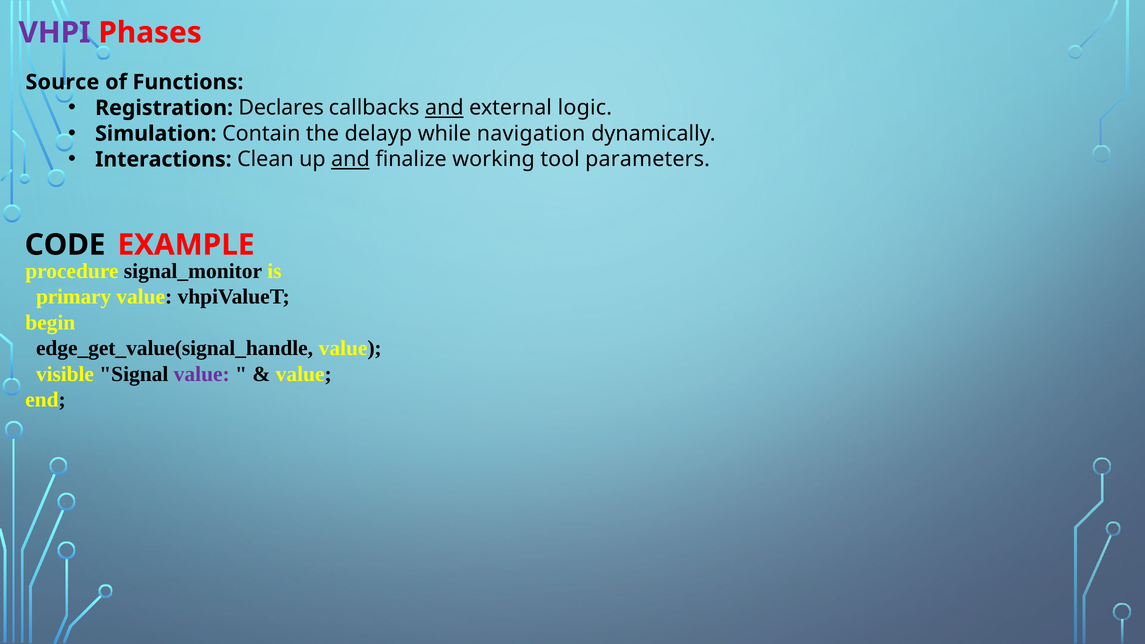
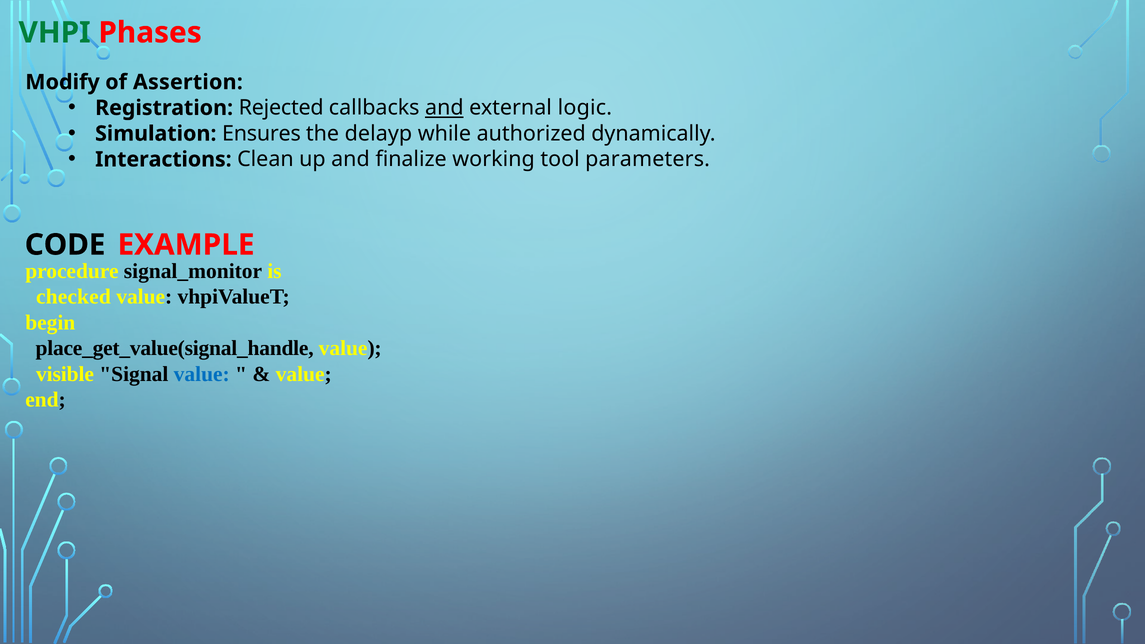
VHPI colour: purple -> green
Source: Source -> Modify
Functions: Functions -> Assertion
Declares: Declares -> Rejected
Contain: Contain -> Ensures
navigation: navigation -> authorized
and at (350, 159) underline: present -> none
primary: primary -> checked
edge_get_value(signal_handle: edge_get_value(signal_handle -> place_get_value(signal_handle
value at (202, 374) colour: purple -> blue
